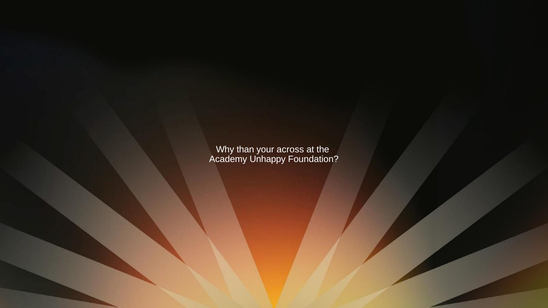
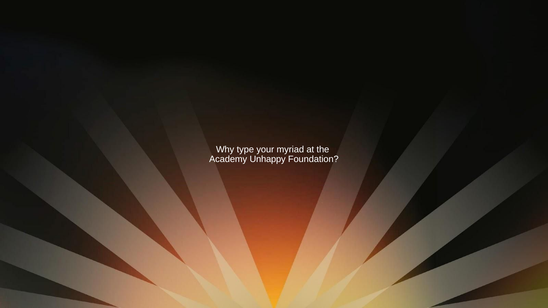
than: than -> type
across: across -> myriad
